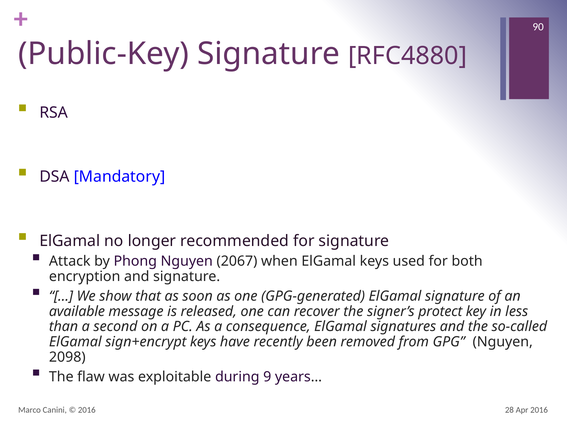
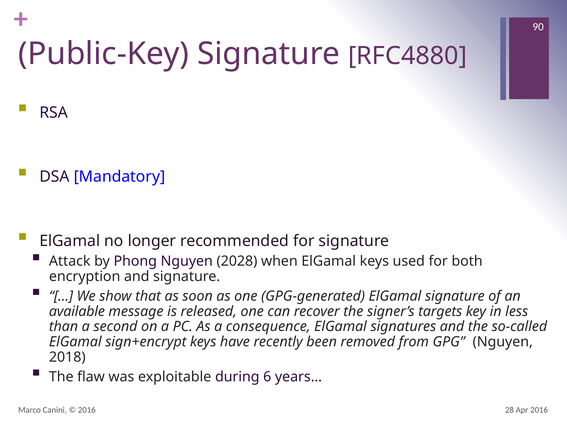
2067: 2067 -> 2028
protect: protect -> targets
2098: 2098 -> 2018
9: 9 -> 6
